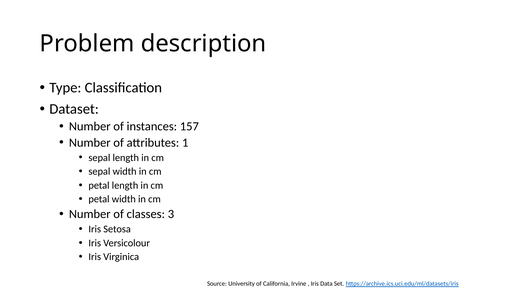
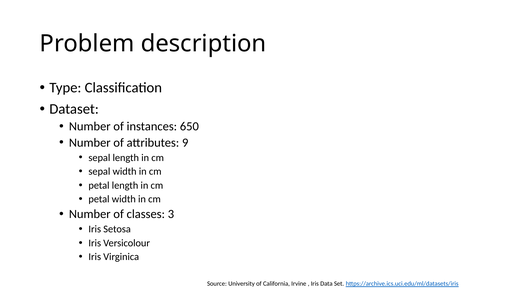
157: 157 -> 650
1: 1 -> 9
